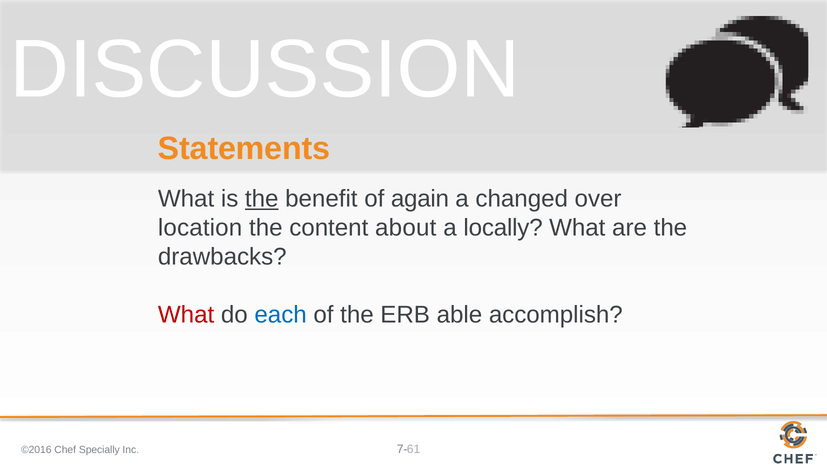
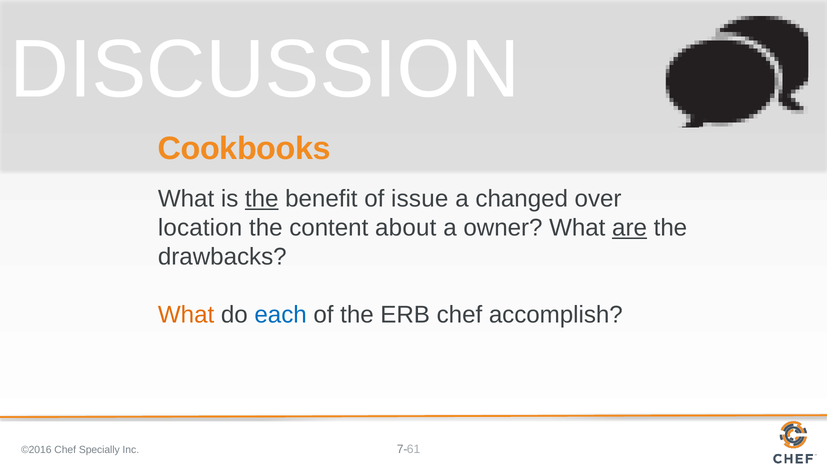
Statements: Statements -> Cookbooks
again: again -> issue
locally: locally -> owner
are underline: none -> present
What at (186, 315) colour: red -> orange
ERB able: able -> chef
